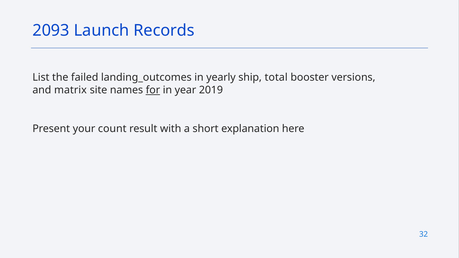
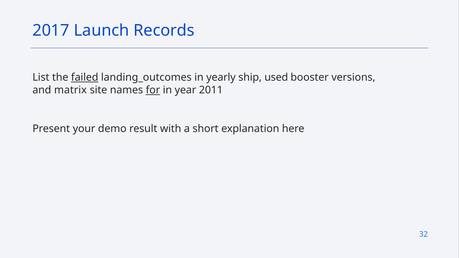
2093: 2093 -> 2017
failed underline: none -> present
total: total -> used
2019: 2019 -> 2011
count: count -> demo
